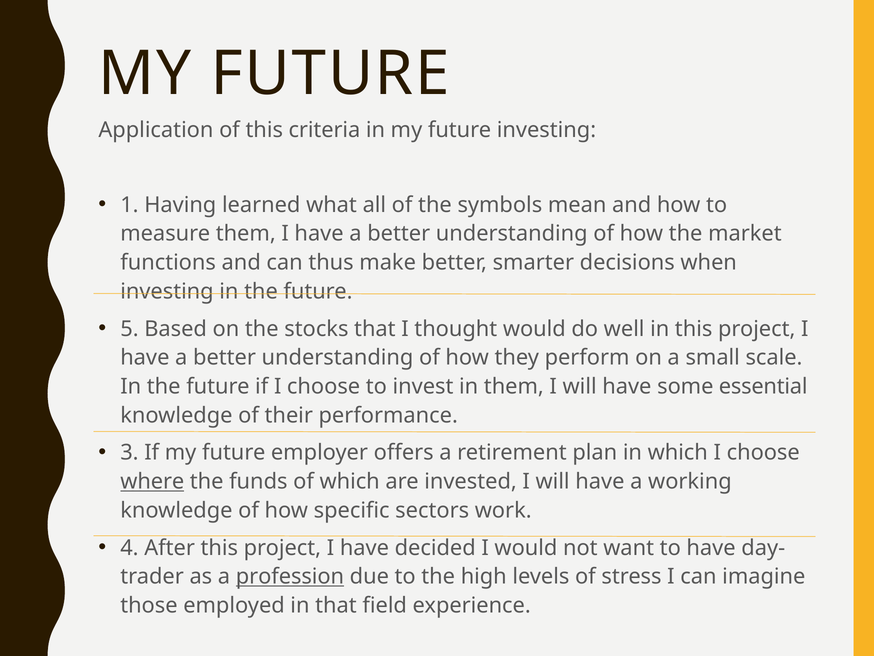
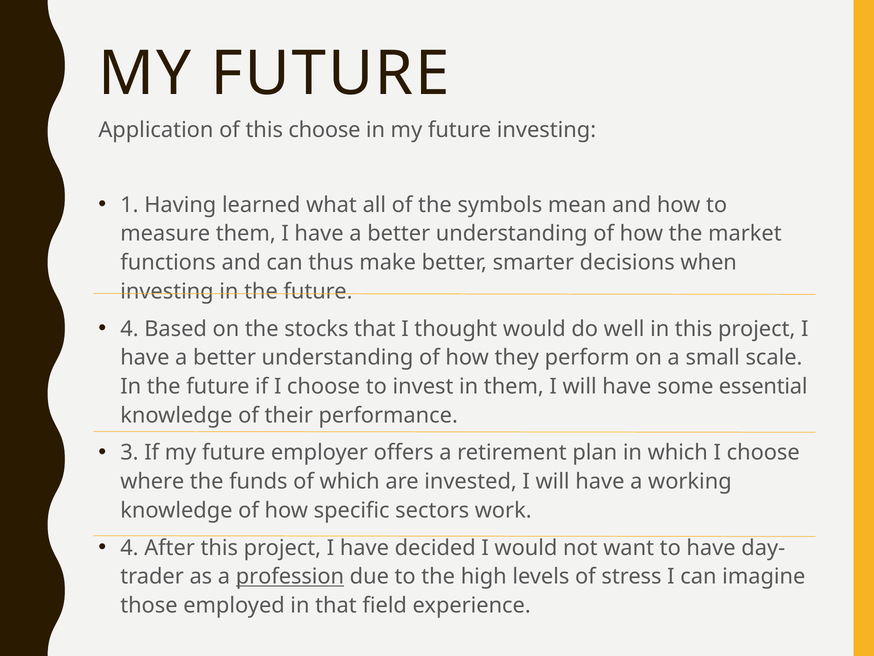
this criteria: criteria -> choose
5 at (129, 329): 5 -> 4
where underline: present -> none
